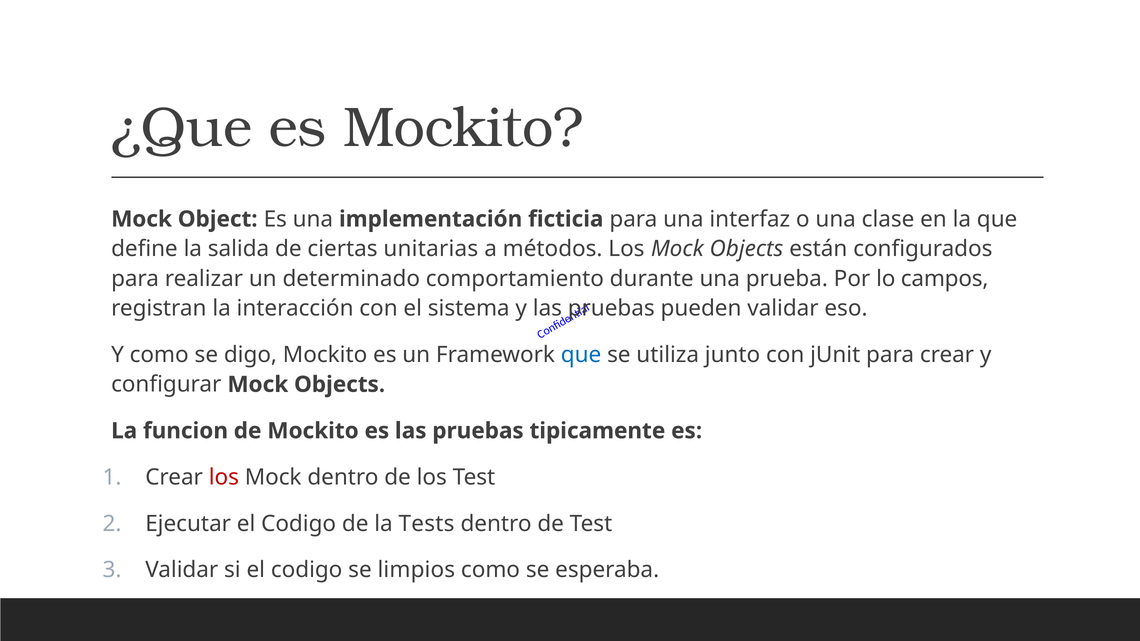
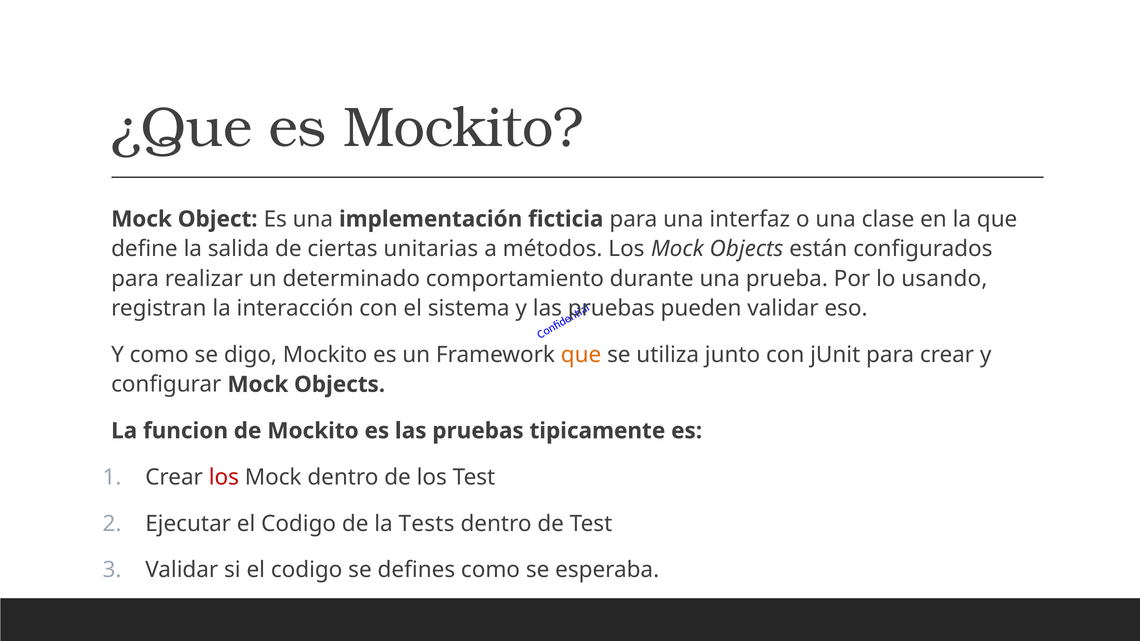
campos: campos -> usando
que at (581, 355) colour: blue -> orange
limpios: limpios -> defines
